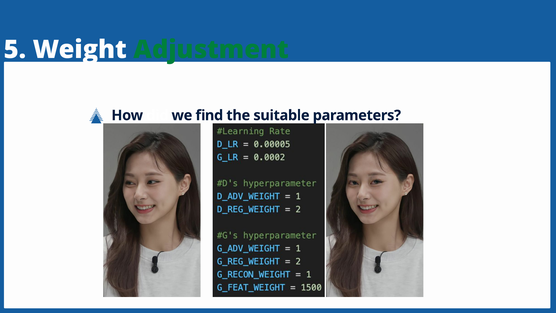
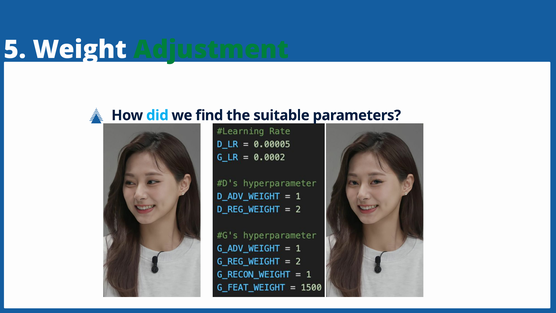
did colour: white -> light blue
